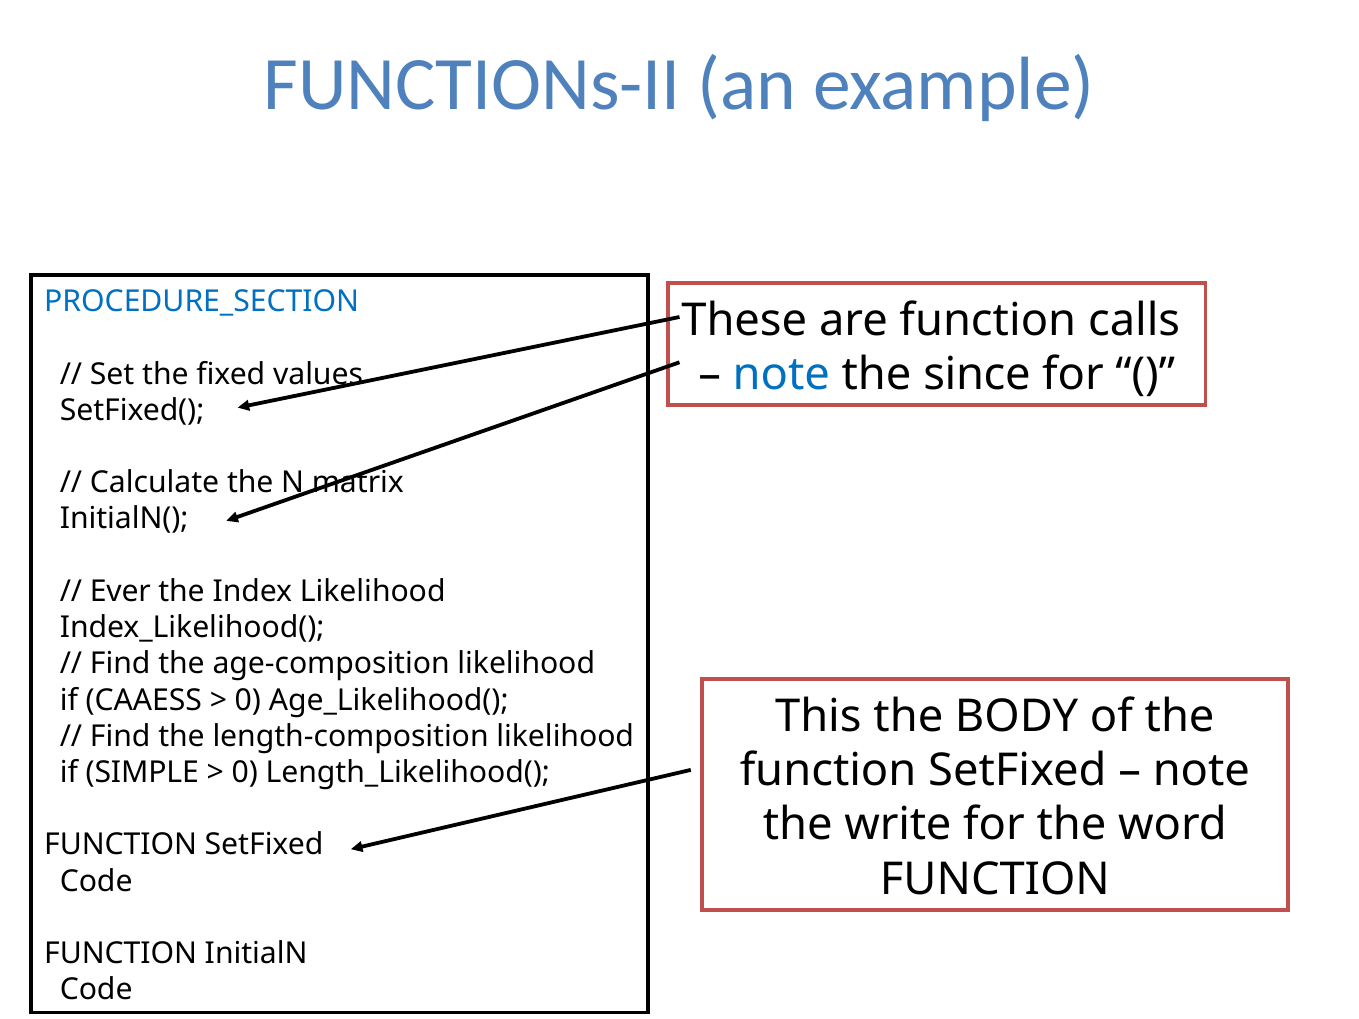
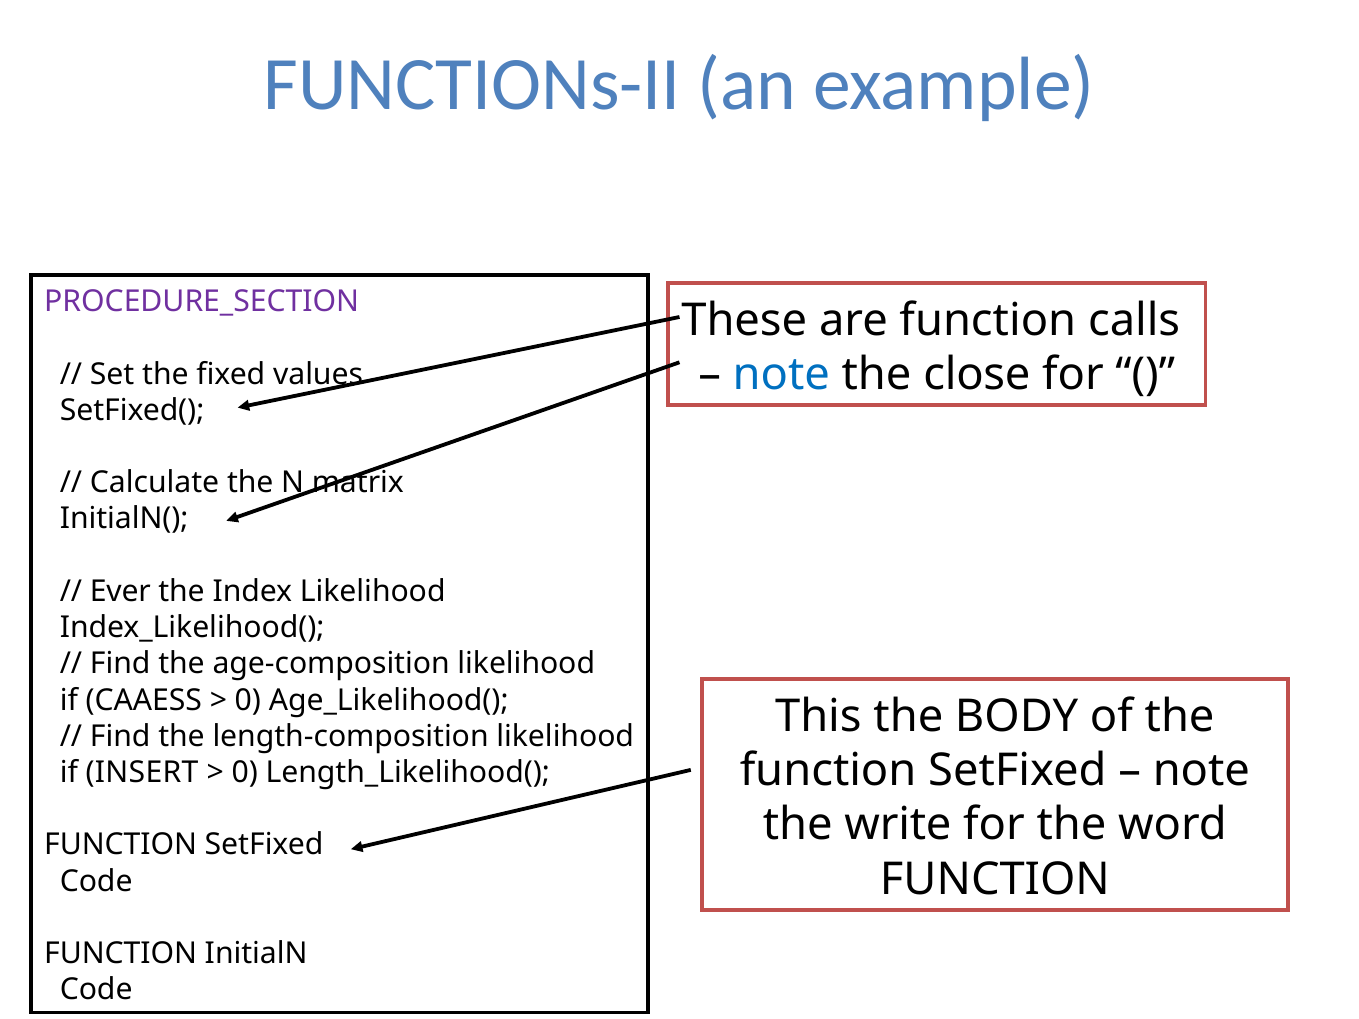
PROCEDURE_SECTION colour: blue -> purple
since: since -> close
SIMPLE: SIMPLE -> INSERT
